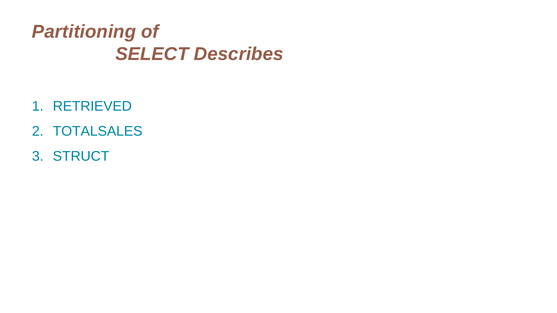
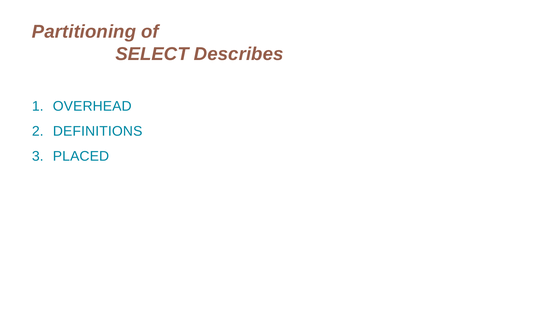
RETRIEVED: RETRIEVED -> OVERHEAD
TOTALSALES: TOTALSALES -> DEFINITIONS
STRUCT: STRUCT -> PLACED
